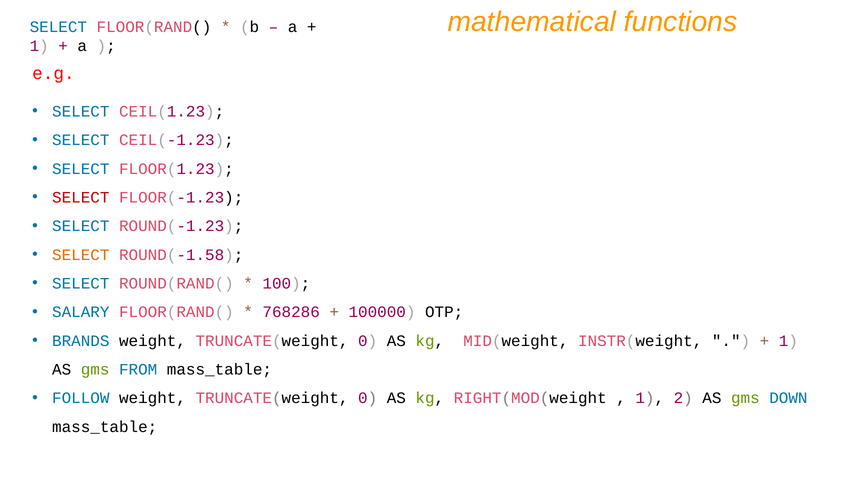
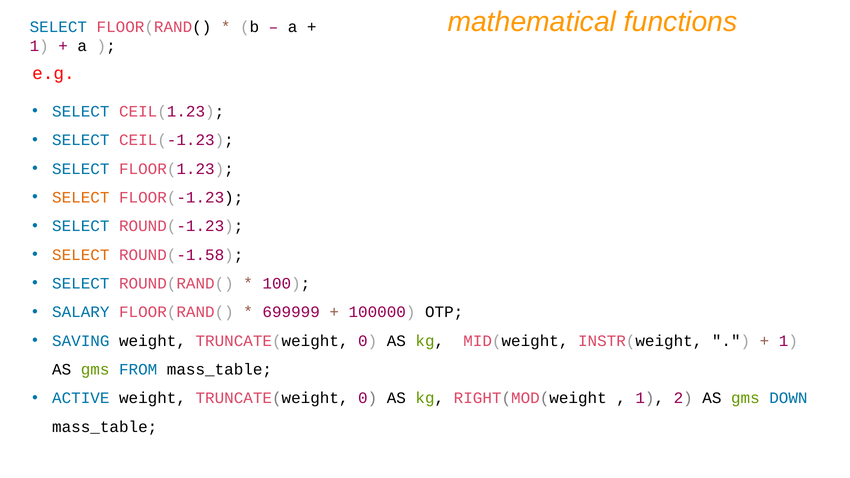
SELECT at (81, 198) colour: red -> orange
768286: 768286 -> 699999
BRANDS: BRANDS -> SAVING
FOLLOW: FOLLOW -> ACTIVE
